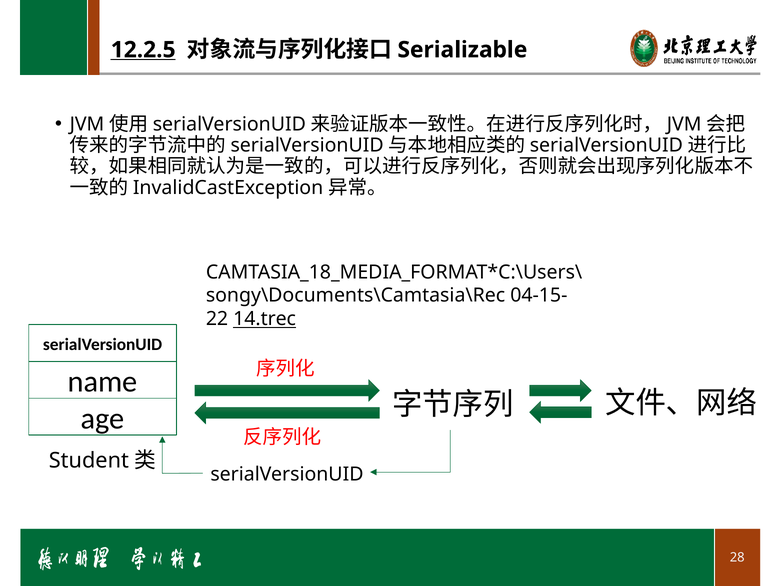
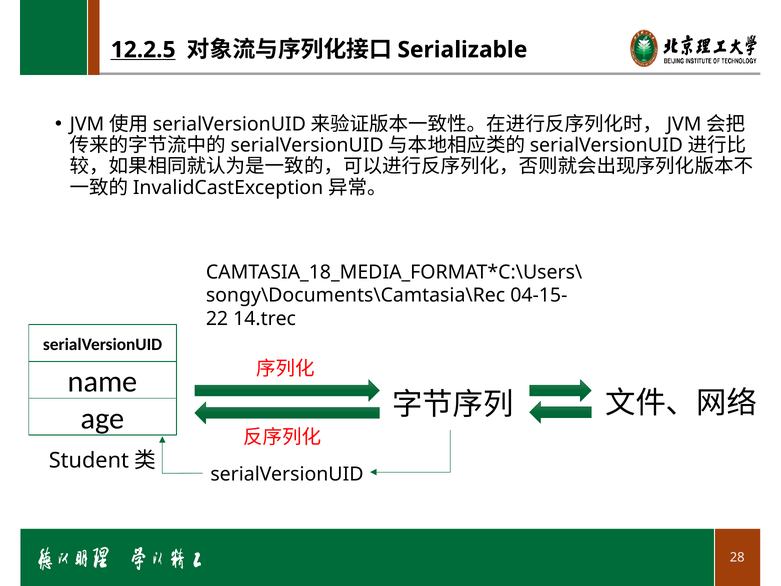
14.trec underline: present -> none
